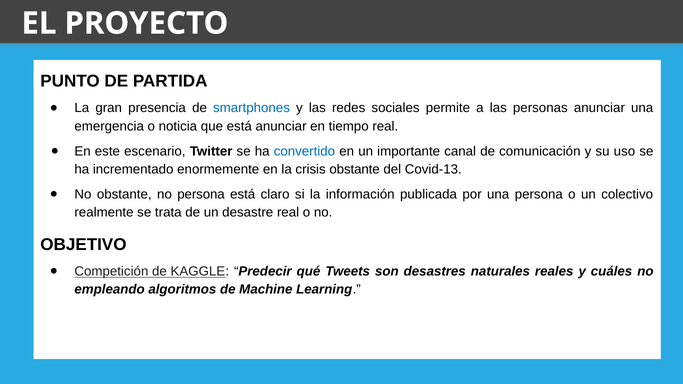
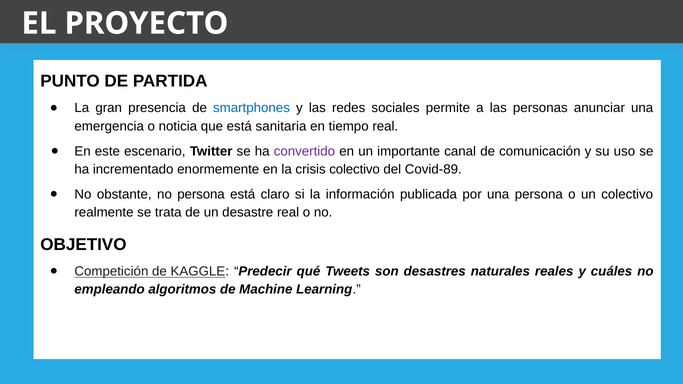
está anunciar: anunciar -> sanitaria
convertido colour: blue -> purple
crisis obstante: obstante -> colectivo
Covid-13: Covid-13 -> Covid-89
